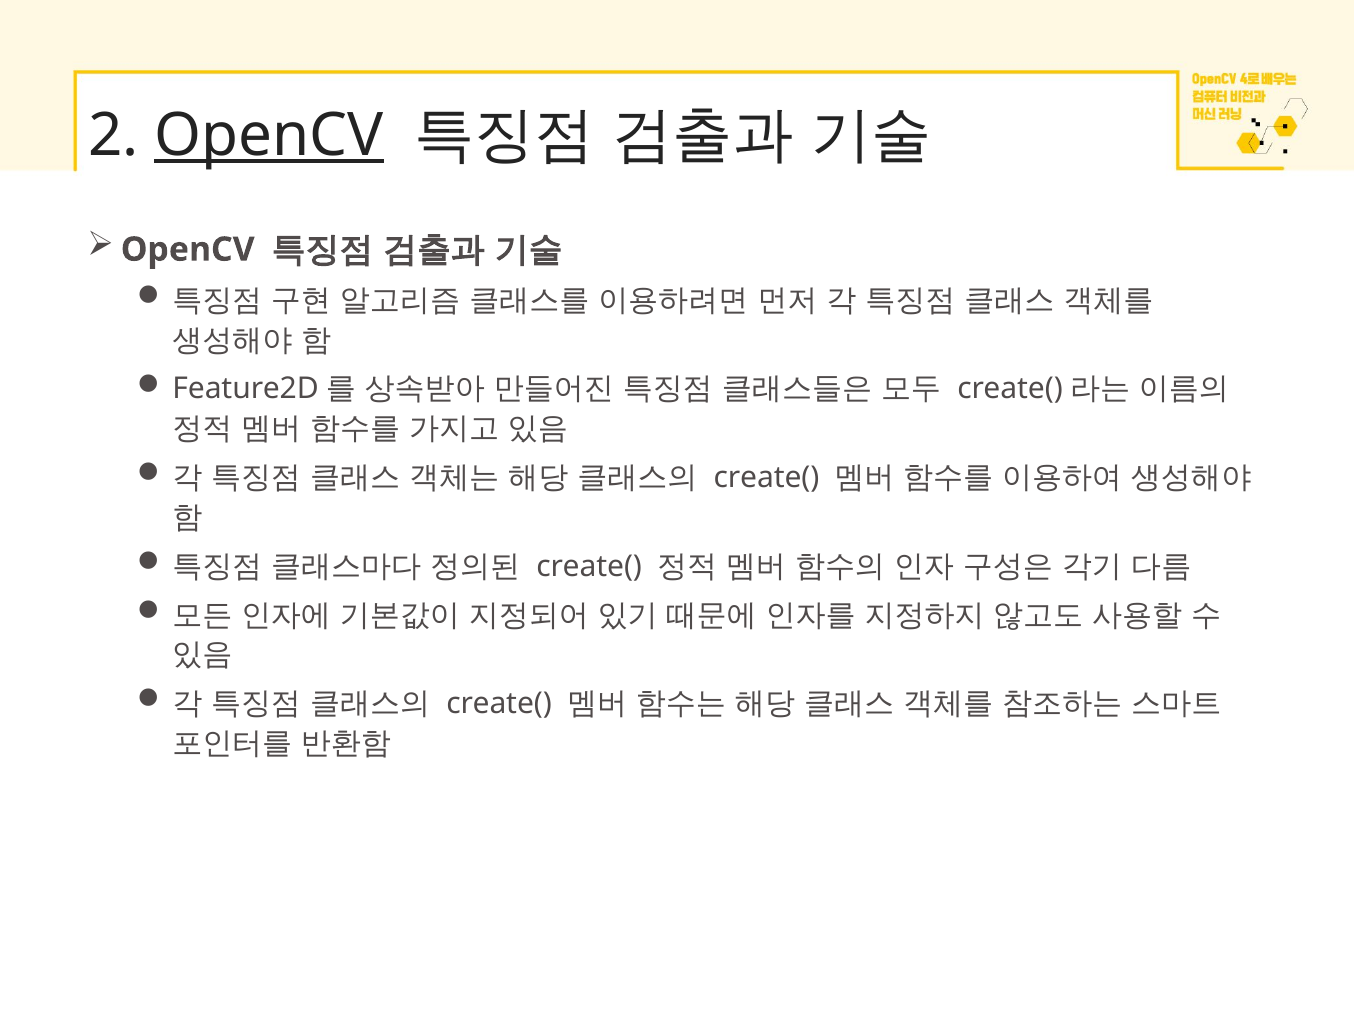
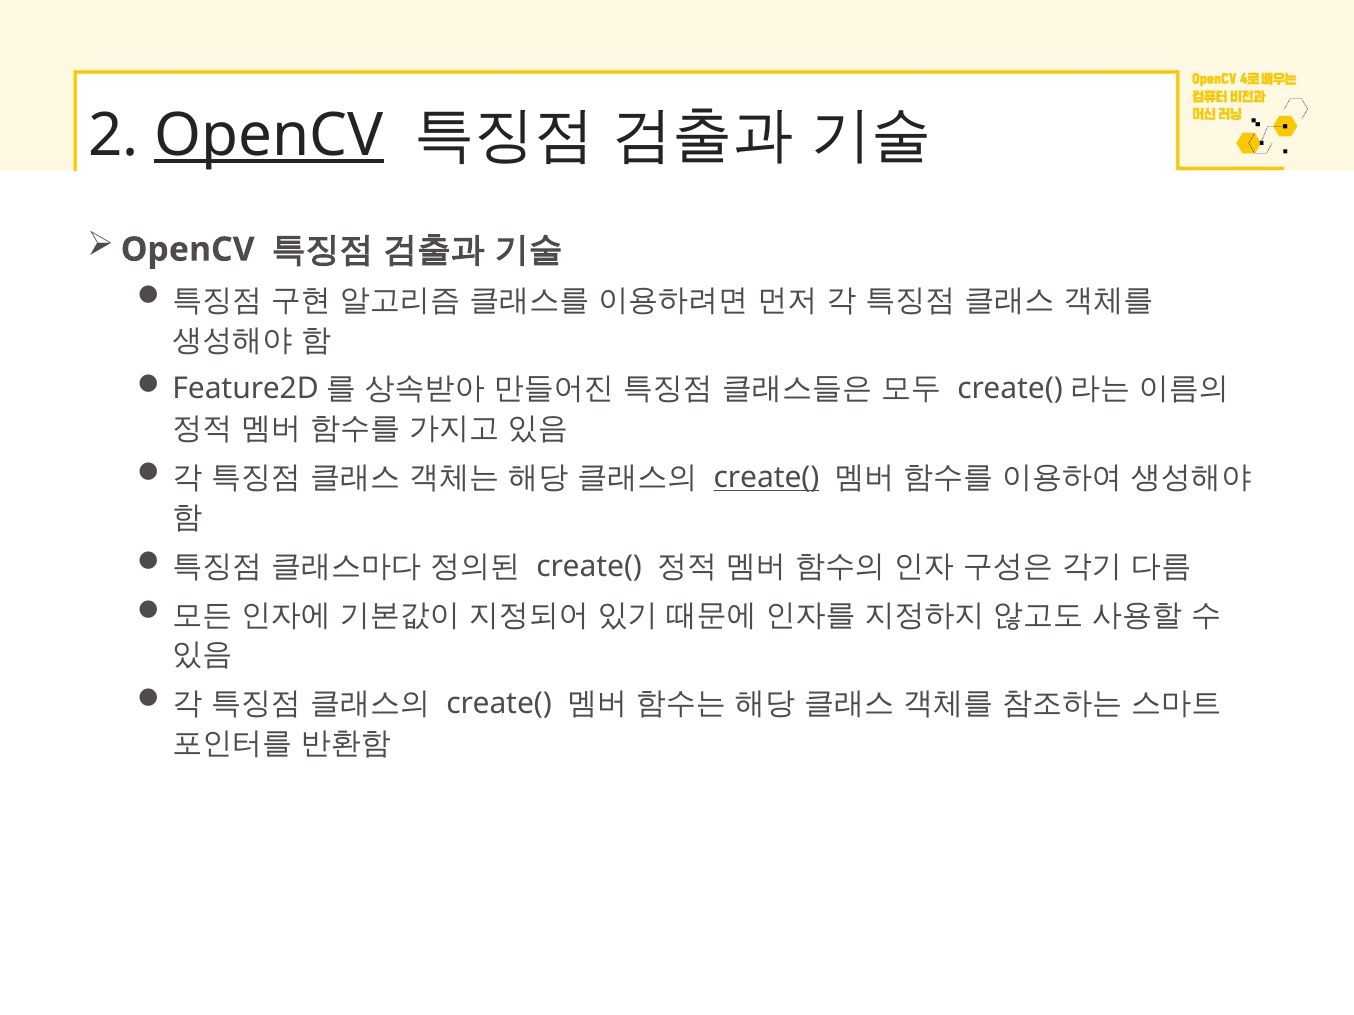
create( at (766, 478) underline: none -> present
